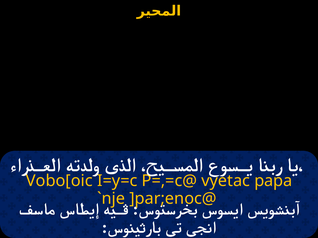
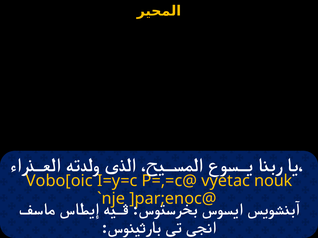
papa: papa -> nouk
